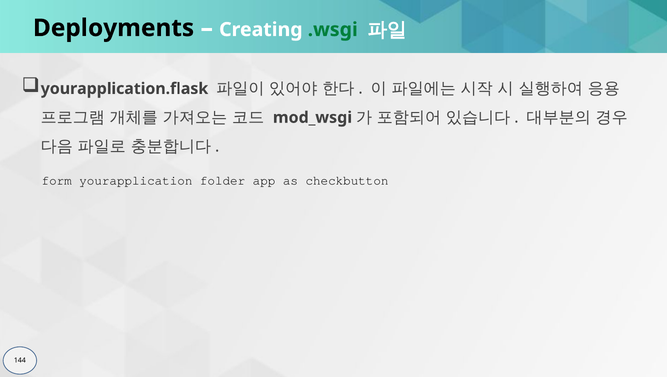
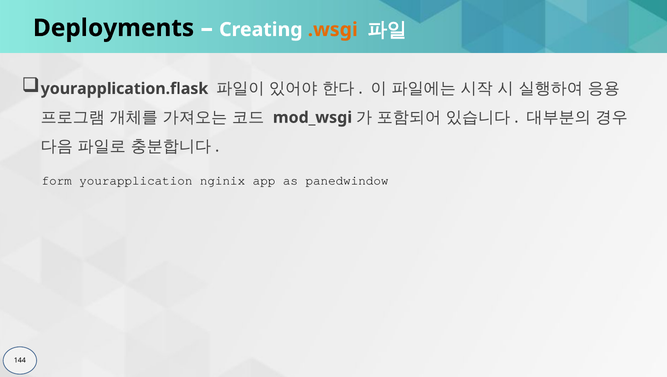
.wsgi colour: green -> orange
folder: folder -> nginix
checkbutton: checkbutton -> panedwindow
